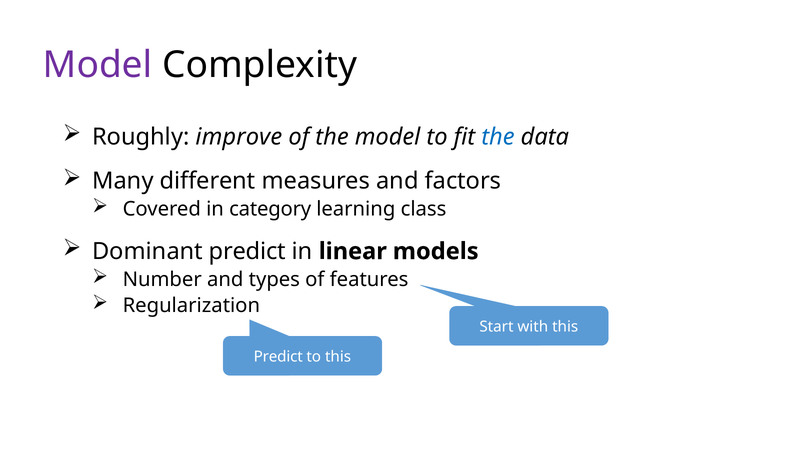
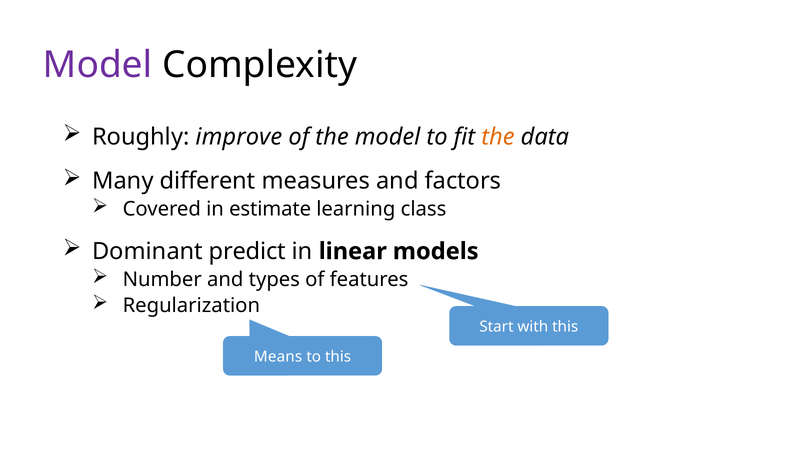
the at (498, 137) colour: blue -> orange
category: category -> estimate
Predict at (278, 357): Predict -> Means
